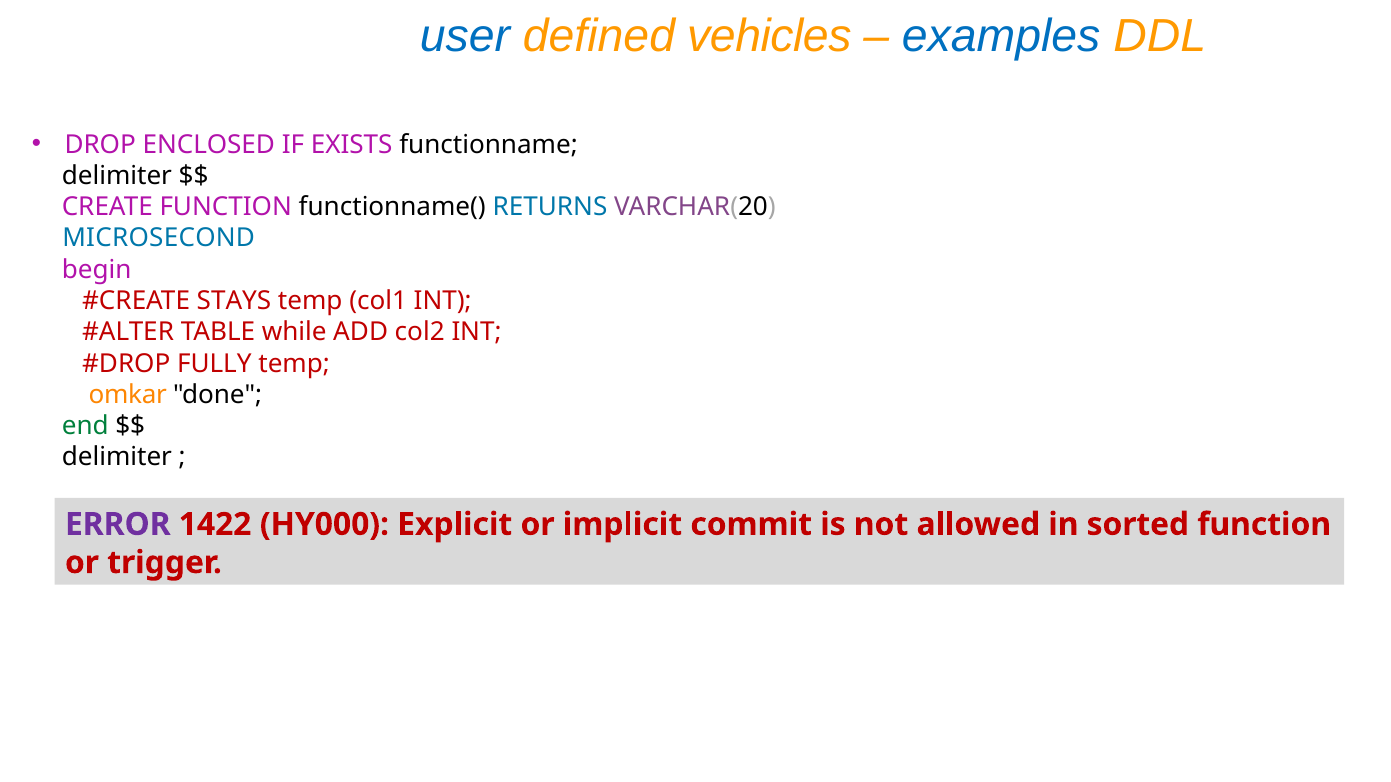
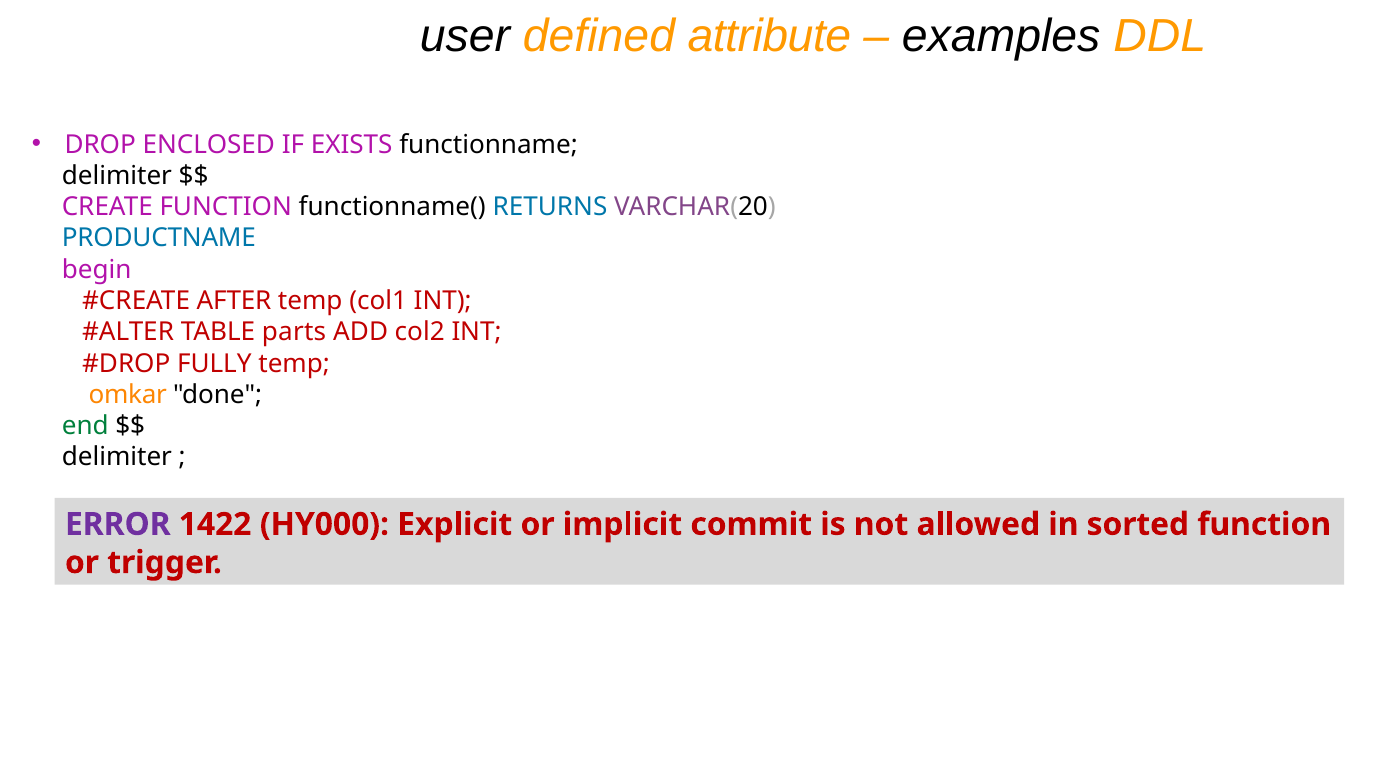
user colour: blue -> black
vehicles: vehicles -> attribute
examples colour: blue -> black
MICROSECOND: MICROSECOND -> PRODUCTNAME
STAYS: STAYS -> AFTER
while: while -> parts
